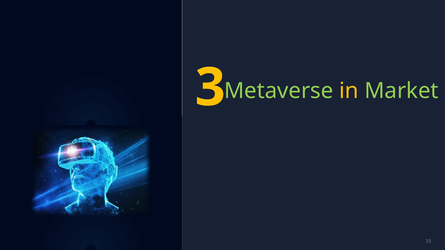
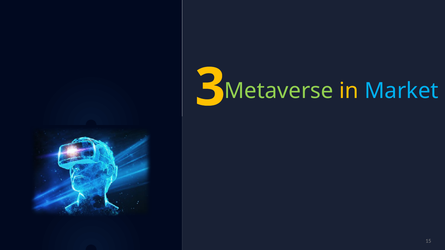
Market colour: light green -> light blue
